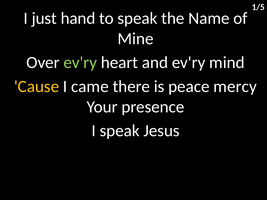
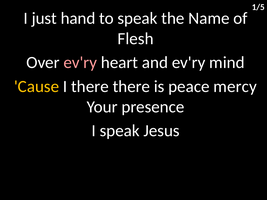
Mine: Mine -> Flesh
ev'ry at (80, 63) colour: light green -> pink
I came: came -> there
